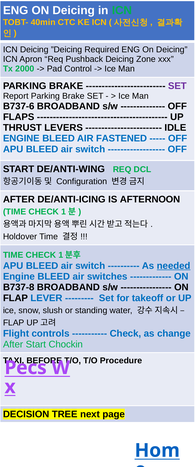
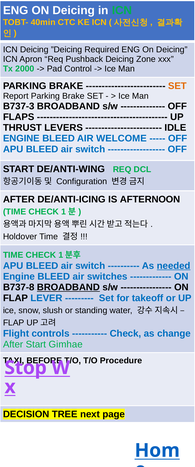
SET at (177, 86) colour: purple -> orange
B737-6: B737-6 -> B737-3
FASTENED: FASTENED -> WELCOME
BROADBAND at (68, 287) underline: none -> present
Chockin: Chockin -> Gimhae
Pecs: Pecs -> Stop
